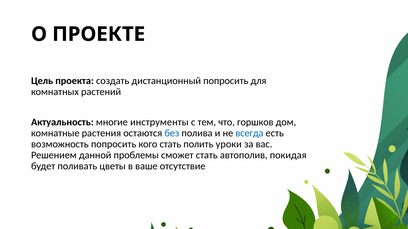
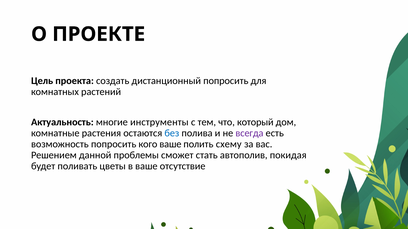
горшков: горшков -> который
всегда colour: blue -> purple
кого стать: стать -> ваше
уроки: уроки -> схему
